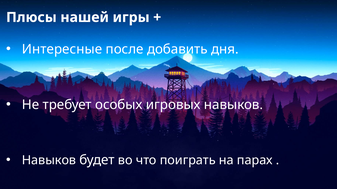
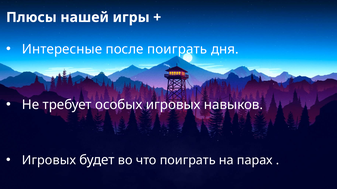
после добавить: добавить -> поиграть
Навыков at (49, 161): Навыков -> Игровых
